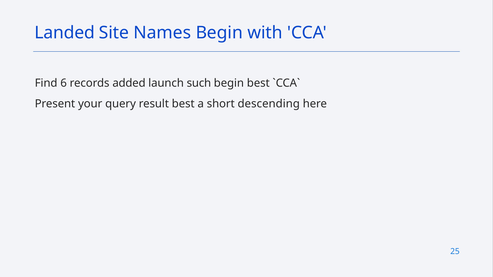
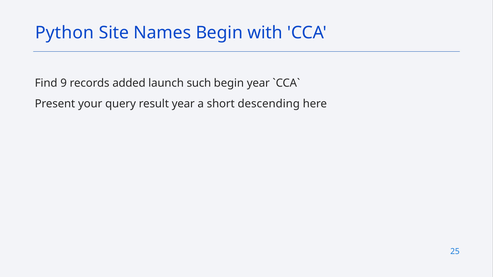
Landed: Landed -> Python
6: 6 -> 9
begin best: best -> year
result best: best -> year
